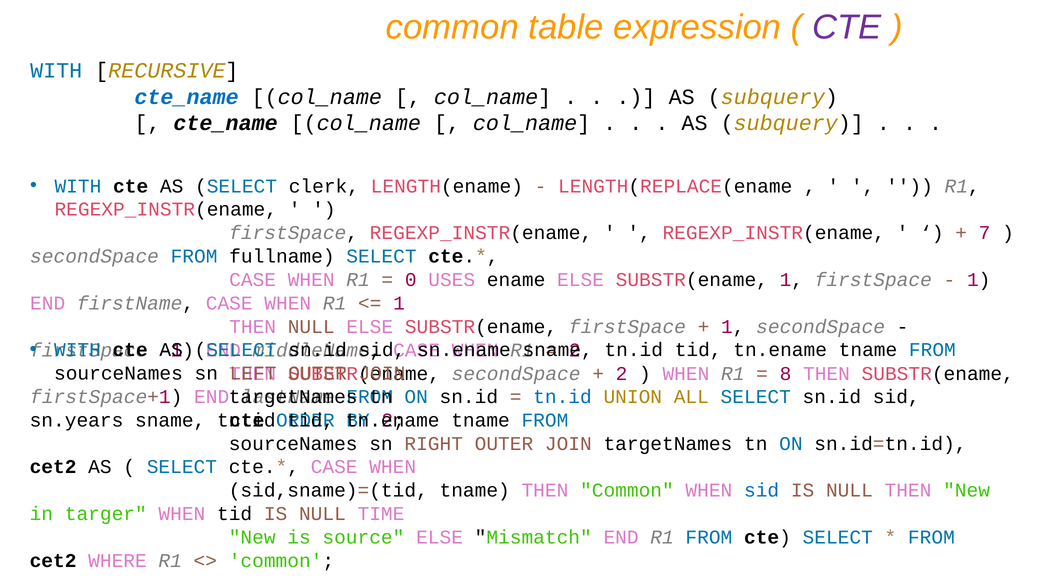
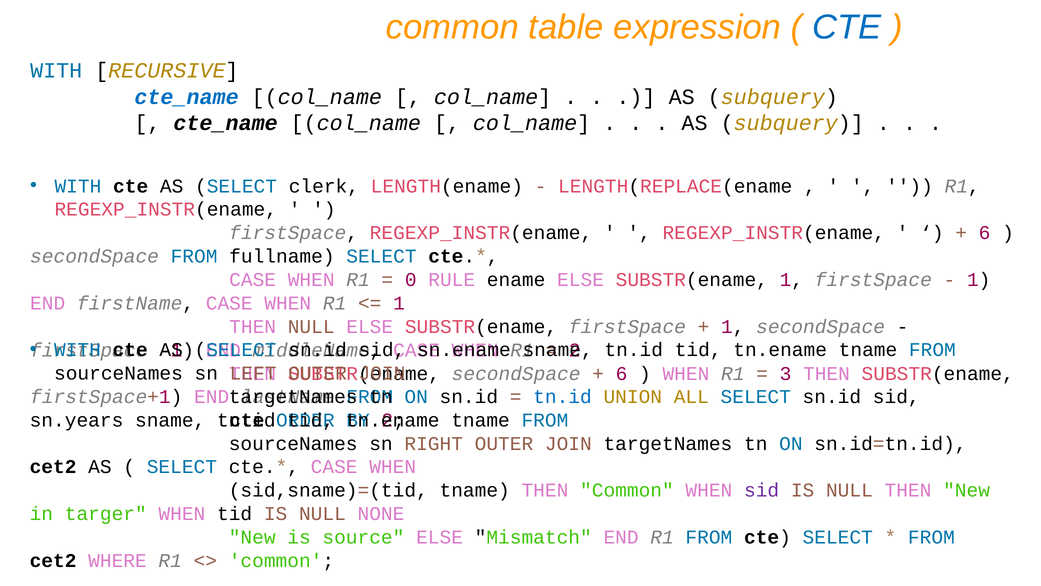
CTE at (847, 27) colour: purple -> blue
7 at (985, 233): 7 -> 6
USES: USES -> RULE
2 at (622, 373): 2 -> 6
8: 8 -> 3
sid at (762, 490) colour: blue -> purple
TIME: TIME -> NONE
